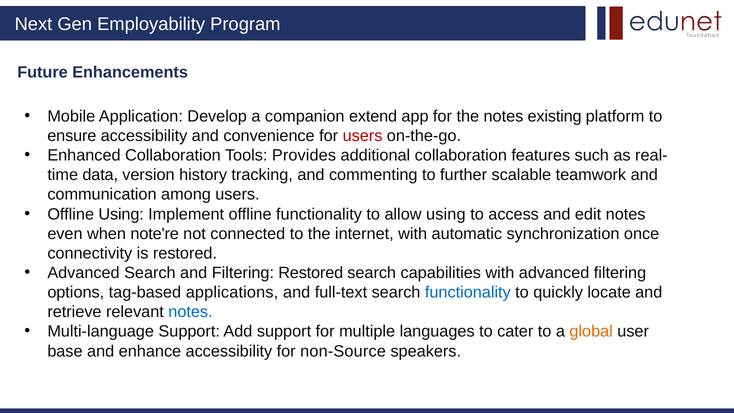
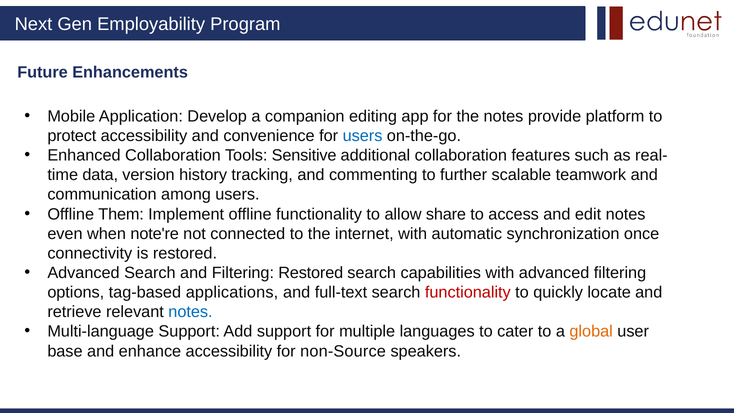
extend: extend -> editing
existing: existing -> provide
ensure: ensure -> protect
users at (363, 136) colour: red -> blue
Provides: Provides -> Sensitive
Offline Using: Using -> Them
allow using: using -> share
functionality at (468, 292) colour: blue -> red
